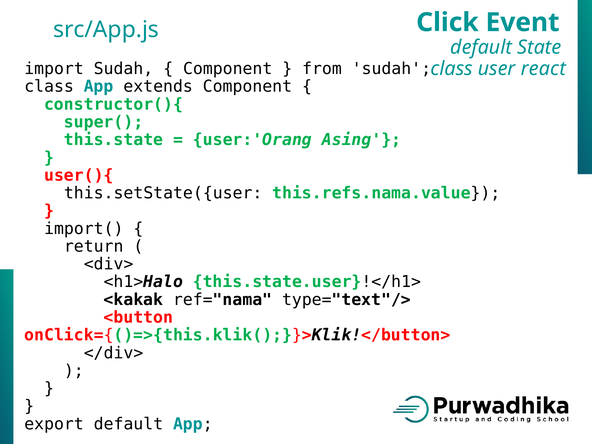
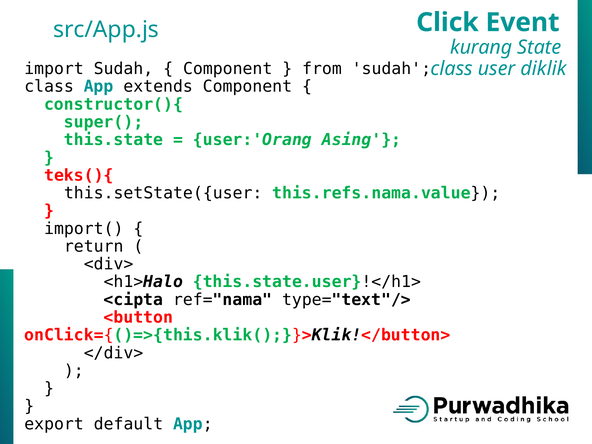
default at (481, 47): default -> kurang
react: react -> diklik
user(){: user(){ -> teks(){
<kakak: <kakak -> <cipta
